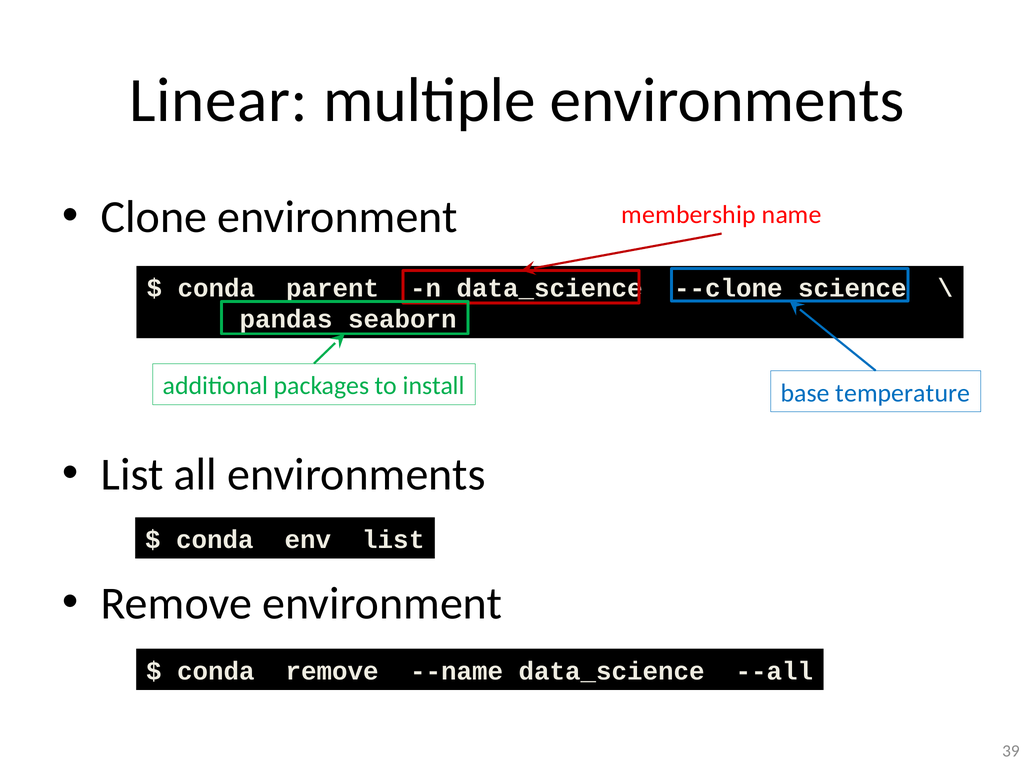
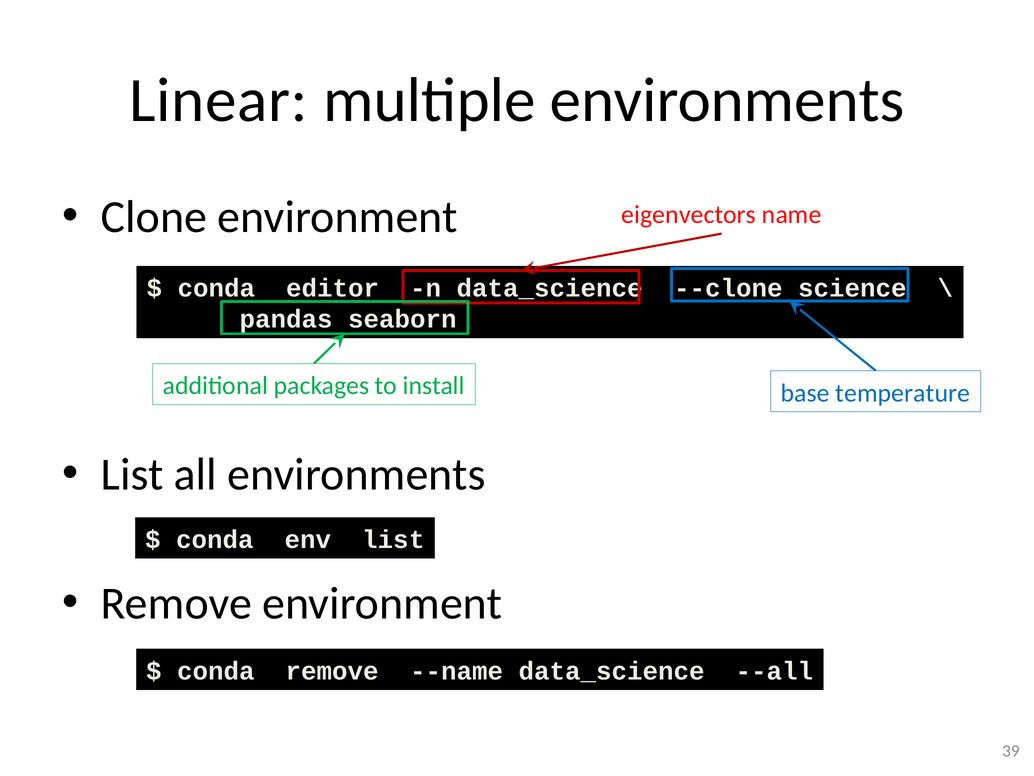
membership: membership -> eigenvectors
parent: parent -> editor
